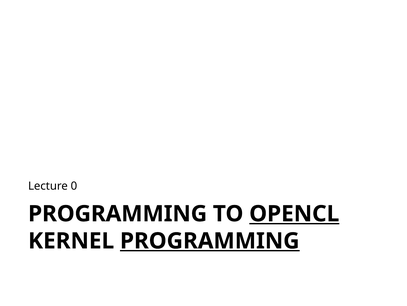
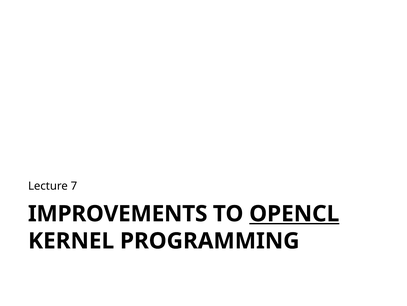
0: 0 -> 7
PROGRAMMING at (118, 213): PROGRAMMING -> IMPROVEMENTS
PROGRAMMING at (210, 240) underline: present -> none
